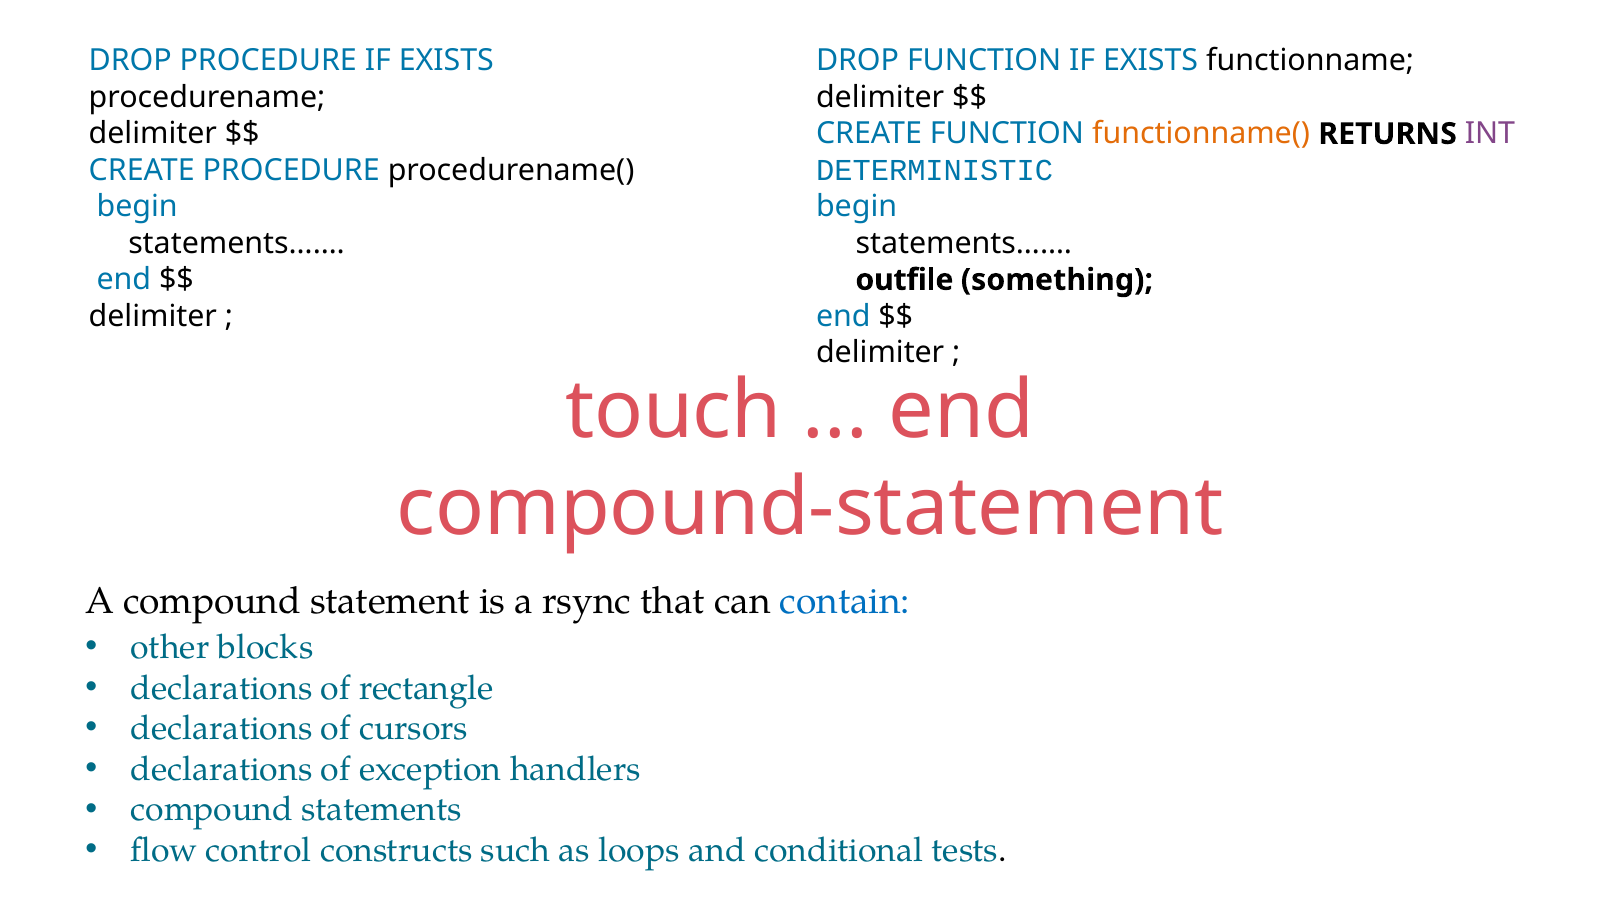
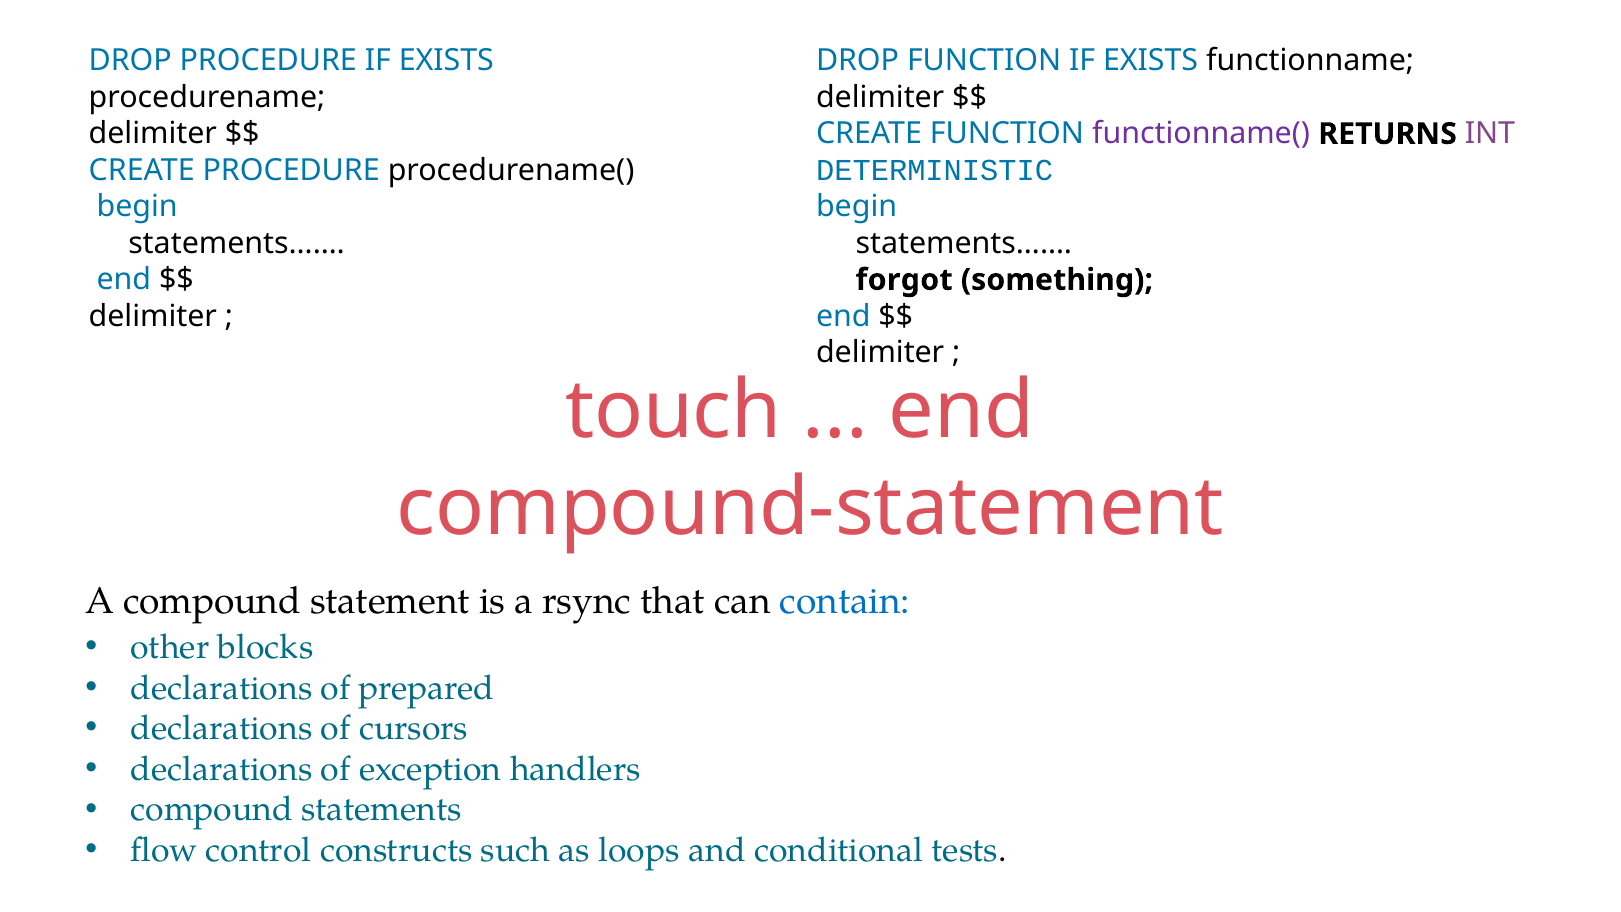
functionname( colour: orange -> purple
outfile: outfile -> forgot
rectangle: rectangle -> prepared
